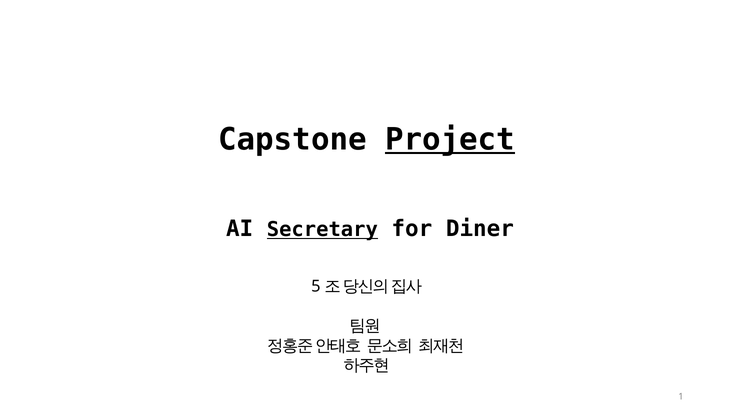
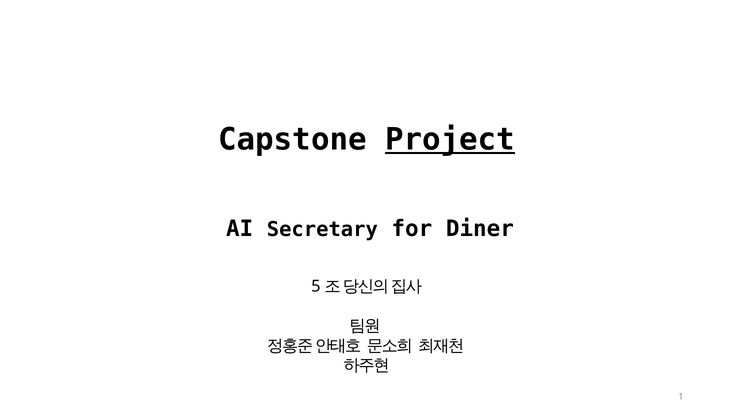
Secretary underline: present -> none
